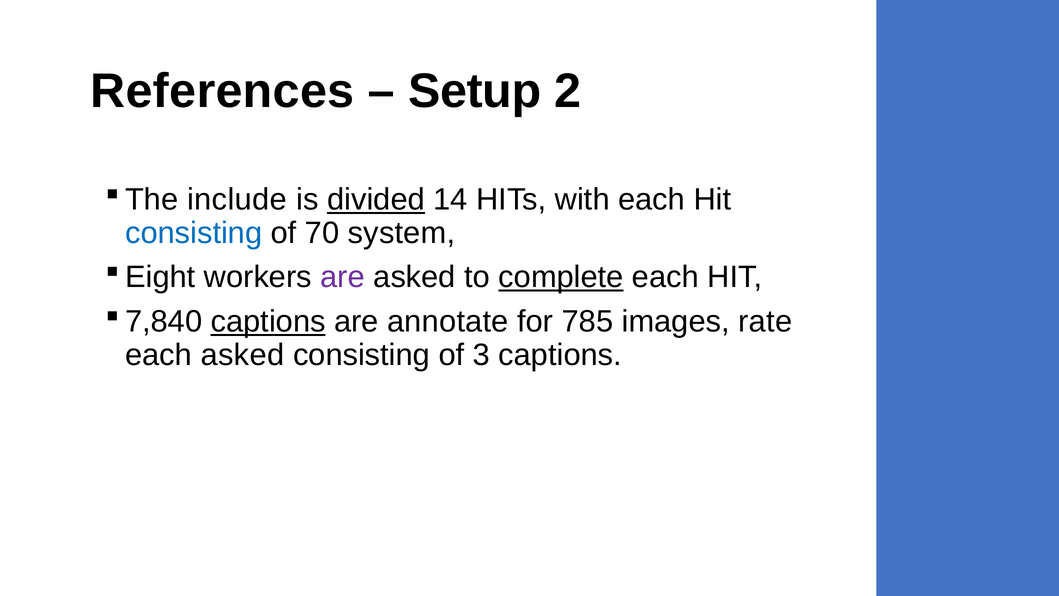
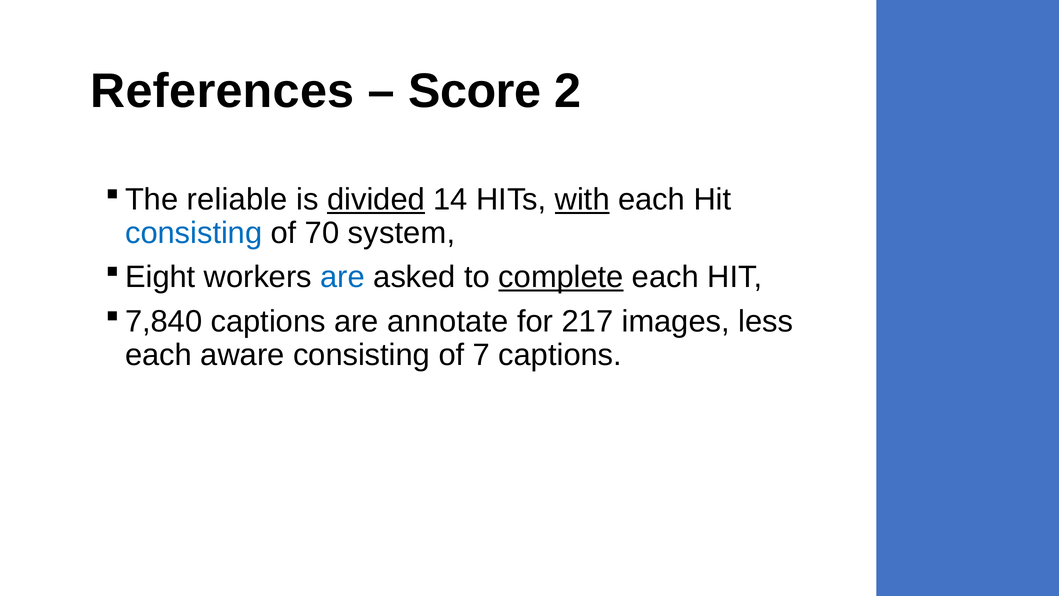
Setup: Setup -> Score
include: include -> reliable
with underline: none -> present
are at (343, 277) colour: purple -> blue
captions at (268, 321) underline: present -> none
785: 785 -> 217
rate: rate -> less
each asked: asked -> aware
3: 3 -> 7
